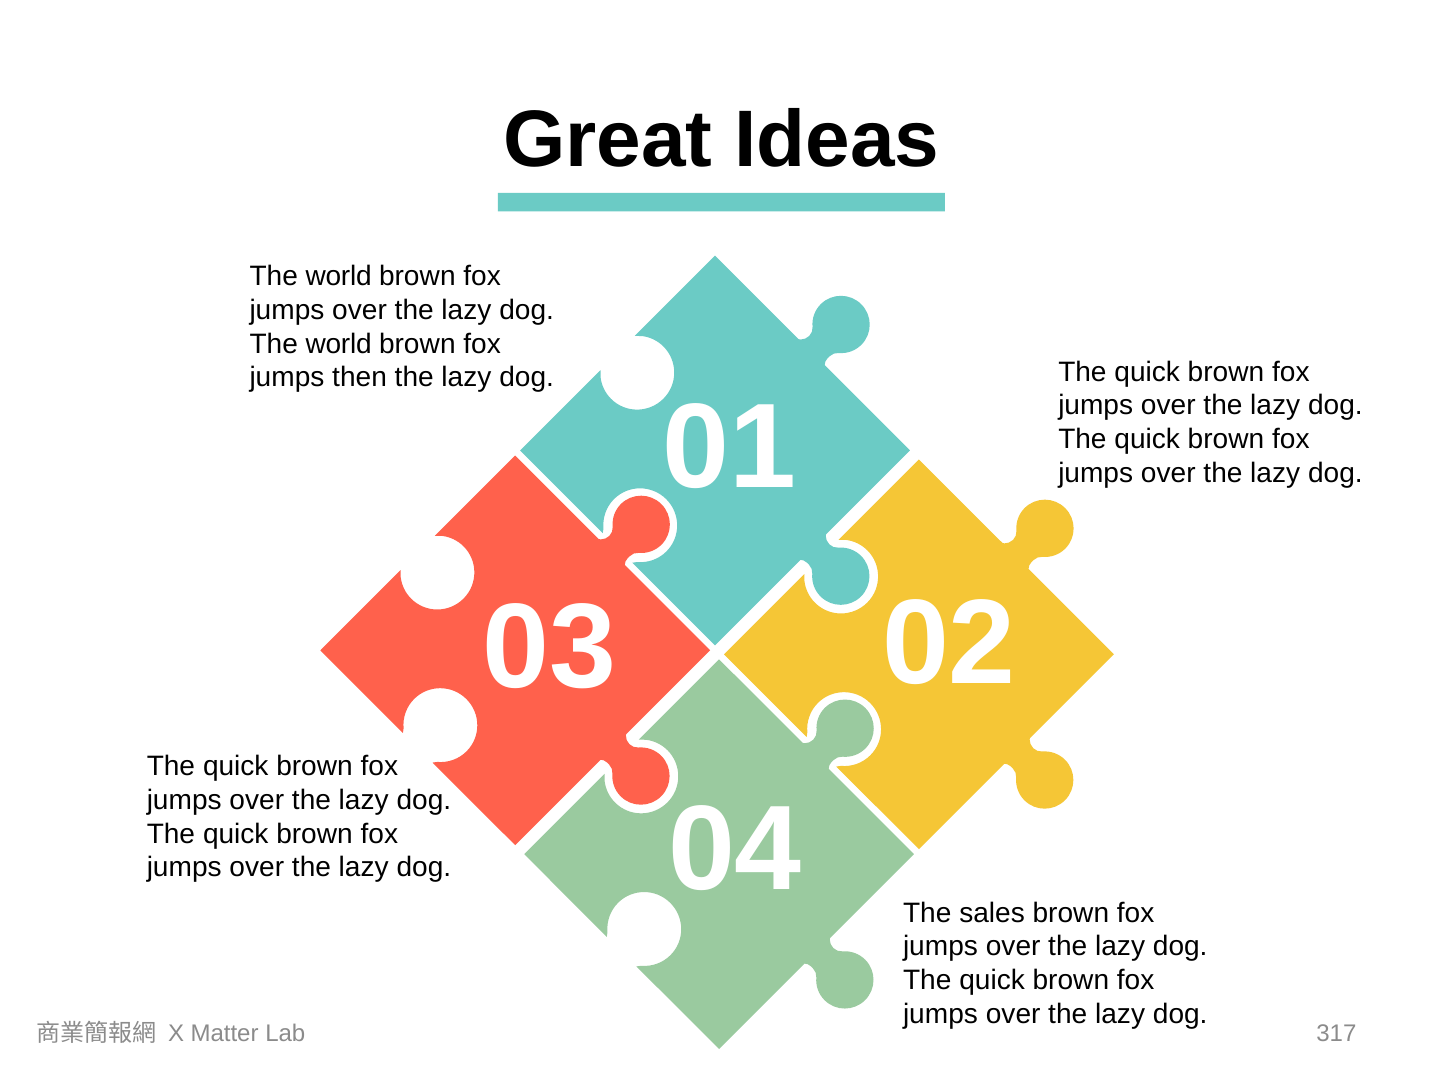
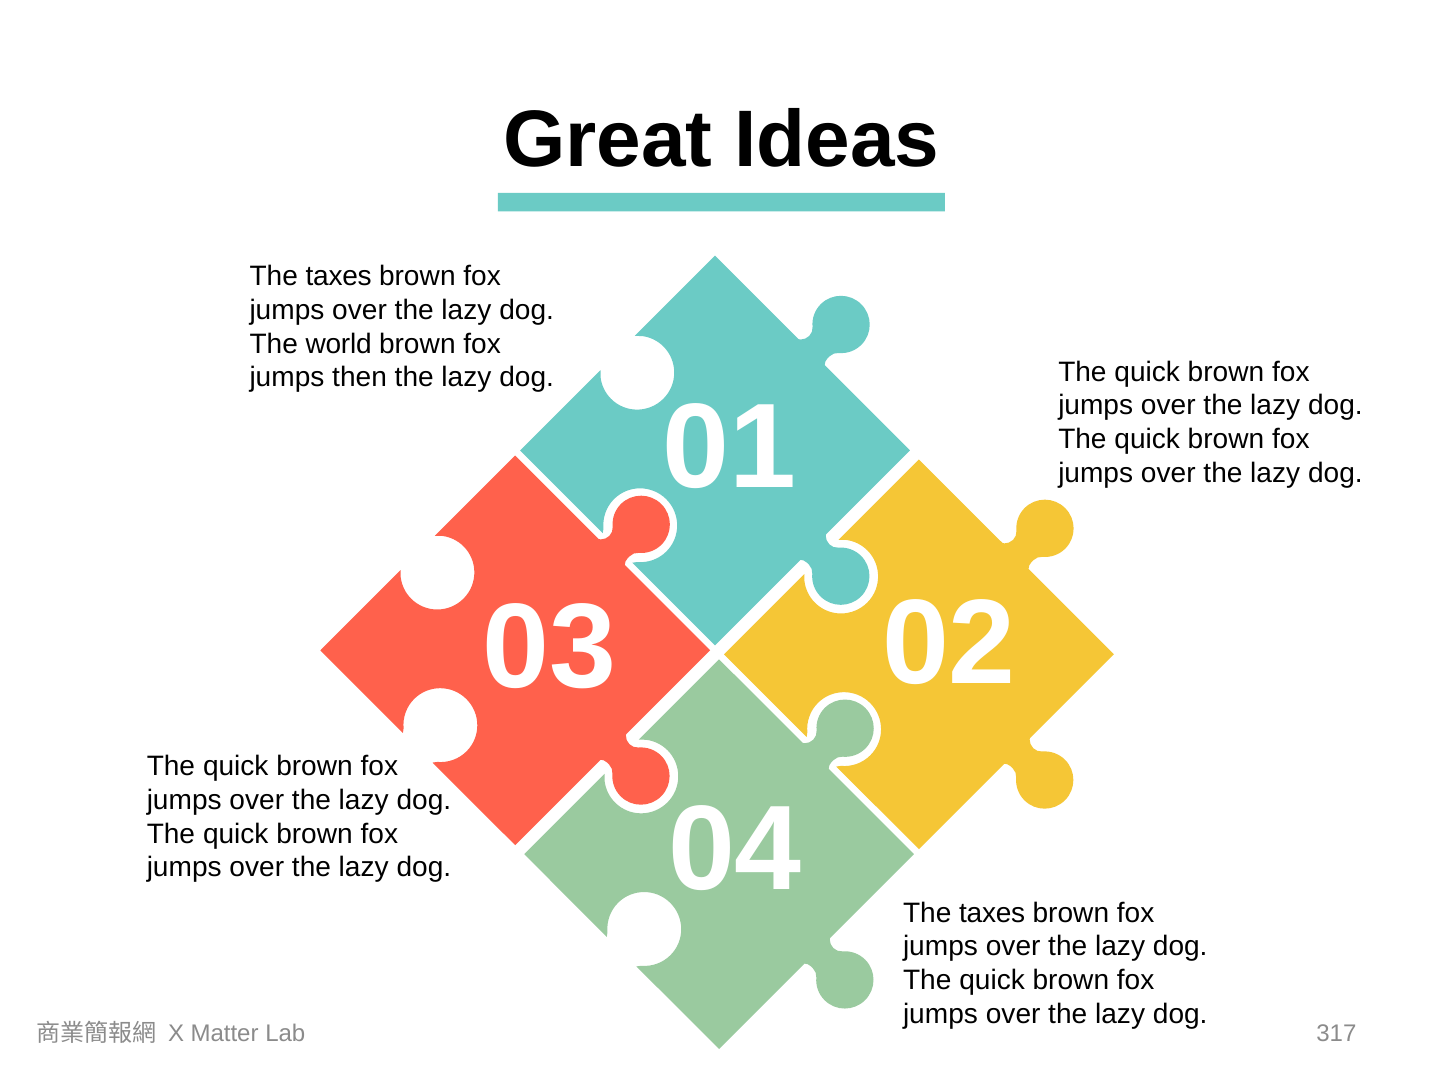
world at (339, 276): world -> taxes
sales at (992, 913): sales -> taxes
